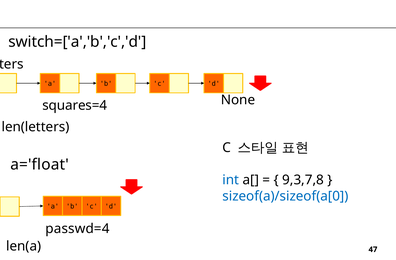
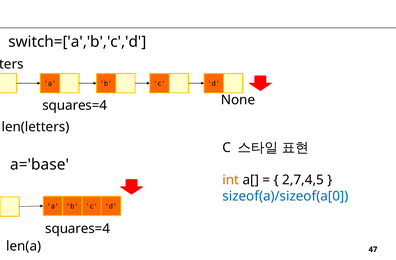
a='float: a='float -> a='base
int colour: blue -> orange
9,3,7,8: 9,3,7,8 -> 2,7,4,5
passwd=4 at (78, 229): passwd=4 -> squares=4
